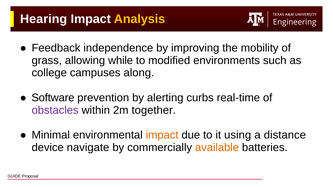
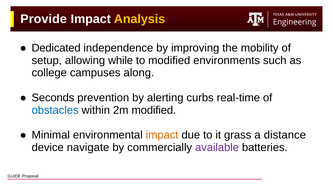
Hearing: Hearing -> Provide
Feedback: Feedback -> Dedicated
grass: grass -> setup
Software: Software -> Seconds
obstacles colour: purple -> blue
2m together: together -> modified
using: using -> grass
available colour: orange -> purple
